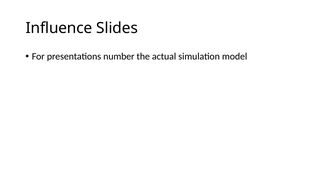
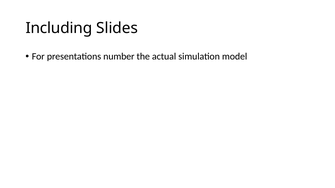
Influence: Influence -> Including
